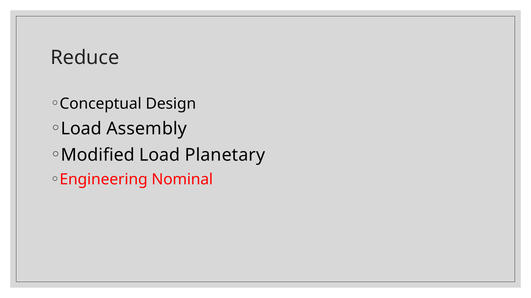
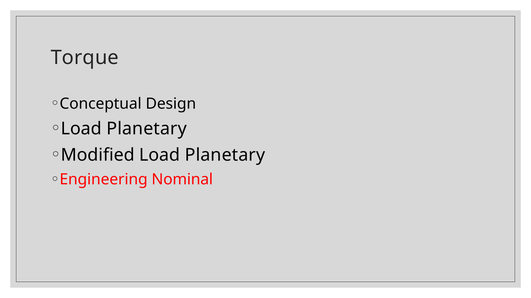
Reduce: Reduce -> Torque
Assembly at (147, 129): Assembly -> Planetary
